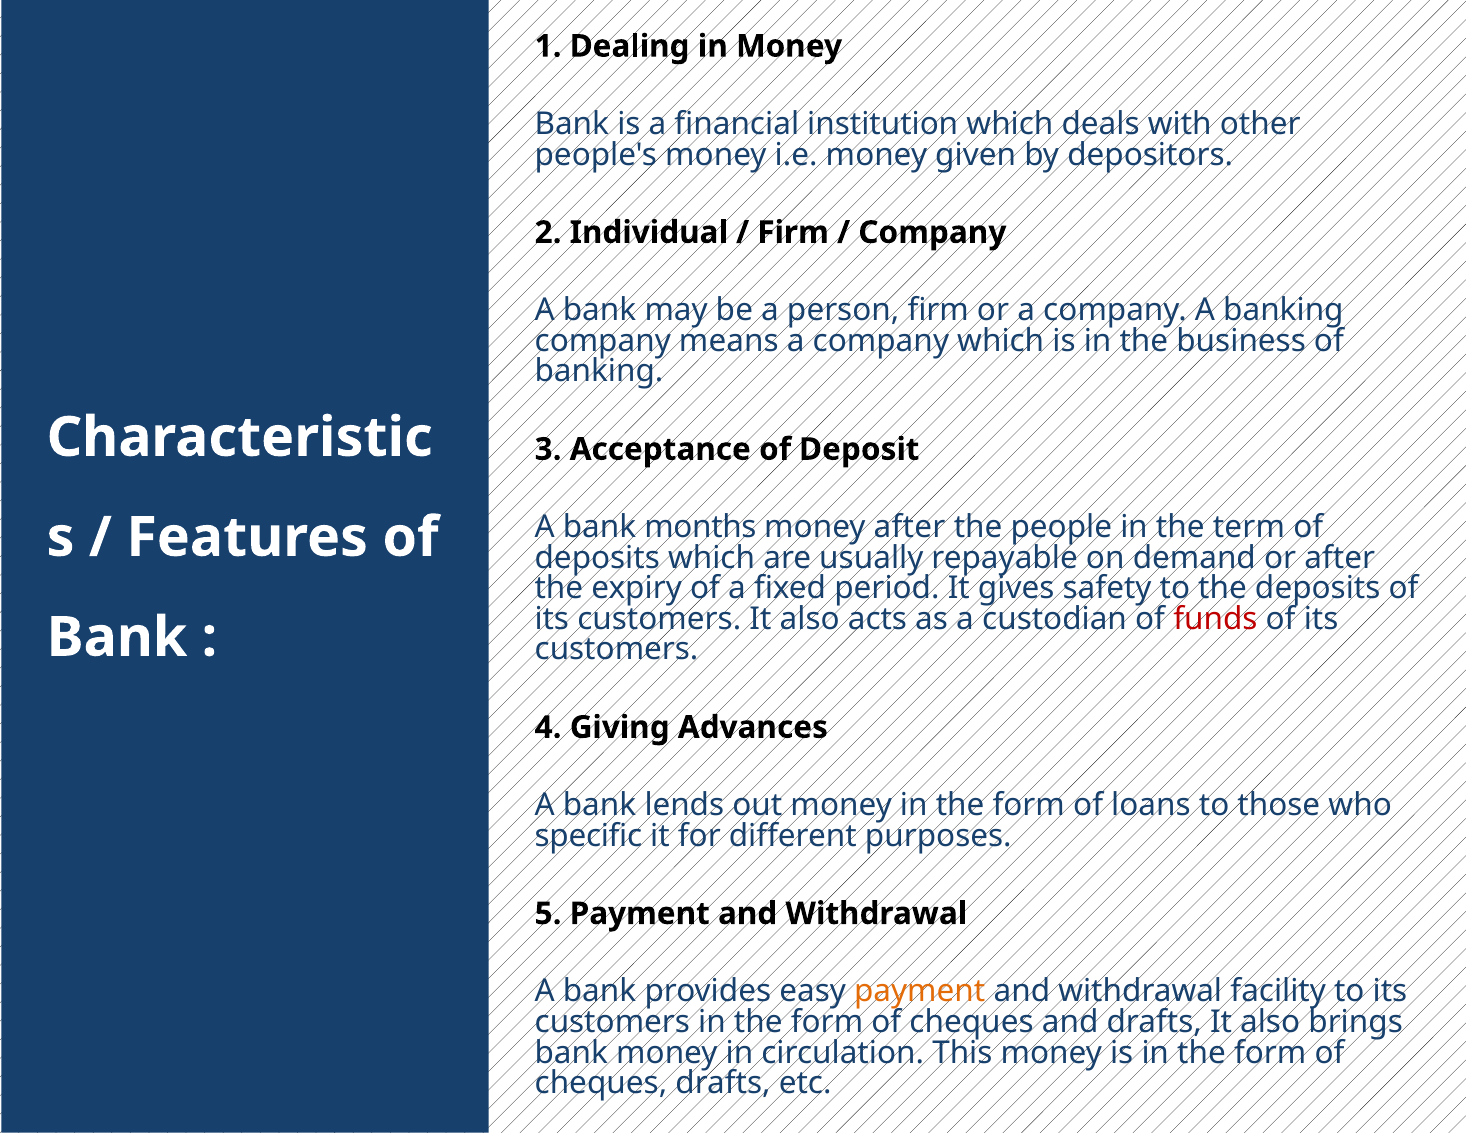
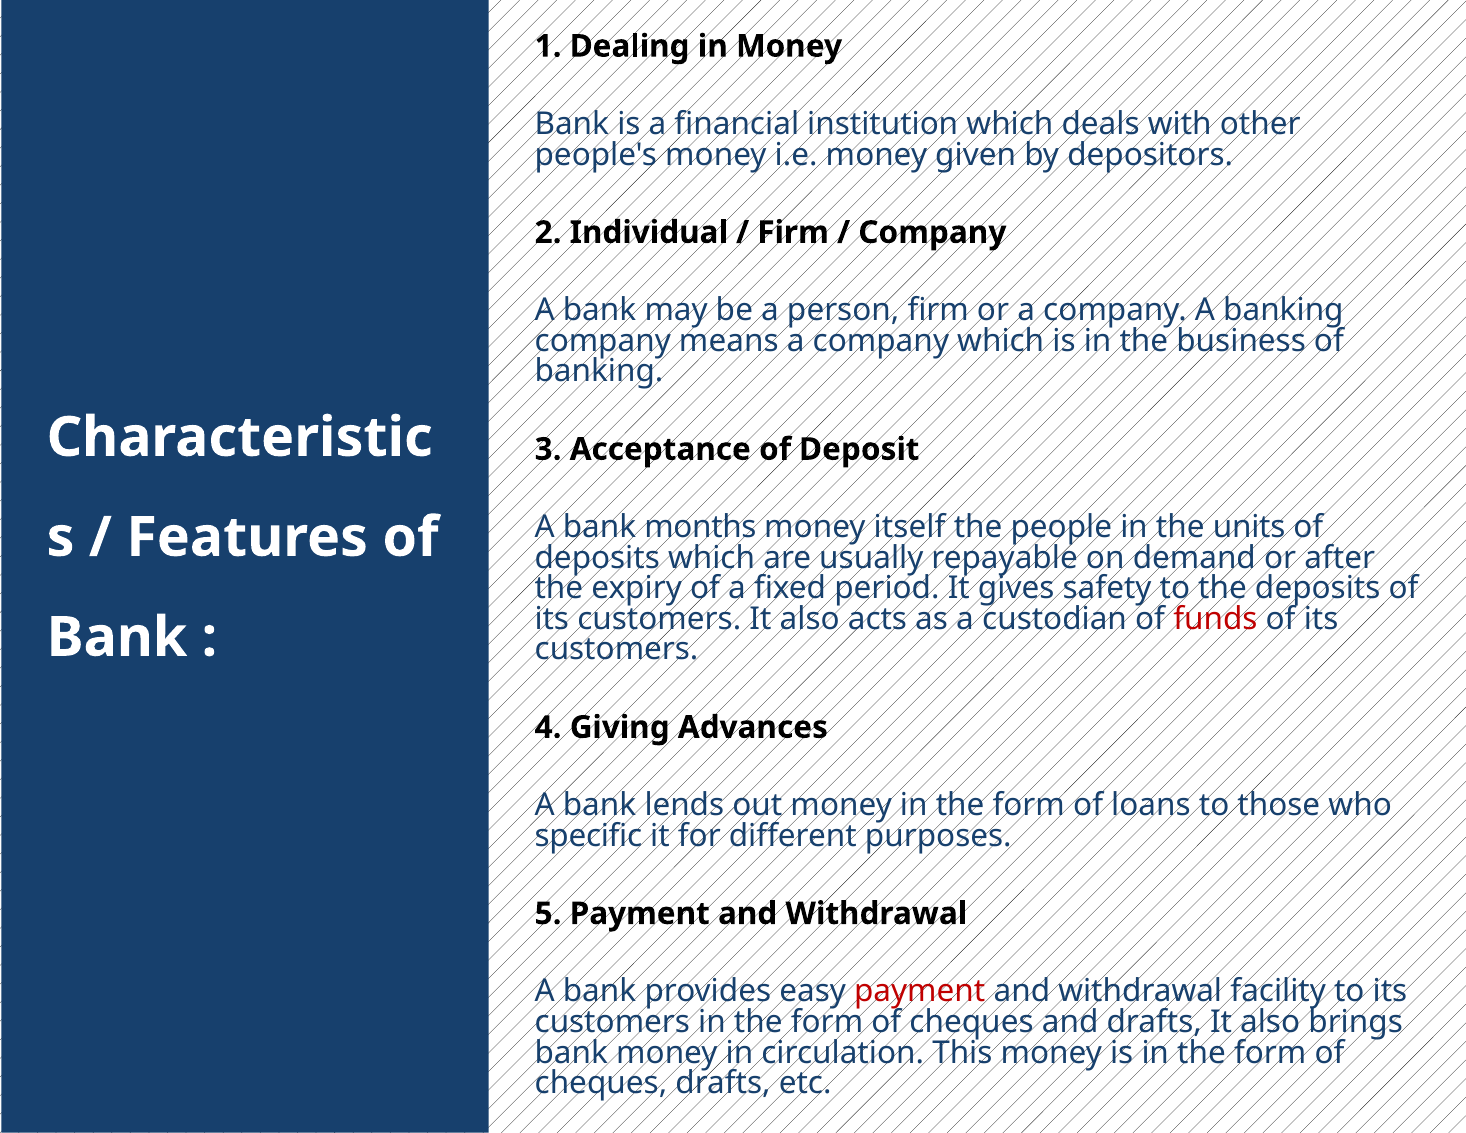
money after: after -> itself
term: term -> units
payment at (920, 991) colour: orange -> red
